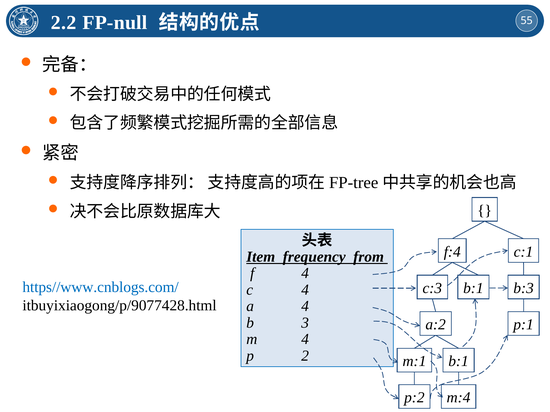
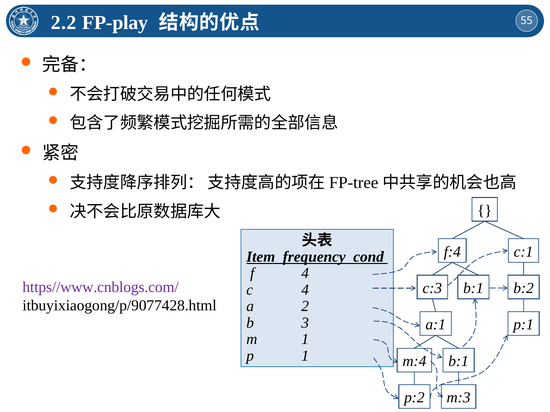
FP-null: FP-null -> FP-play
from: from -> cond
https//www.cnblogs.com/ colour: blue -> purple
b:3: b:3 -> b:2
a 4: 4 -> 2
a:2: a:2 -> a:1
m 4: 4 -> 1
p 2: 2 -> 1
m:1: m:1 -> m:4
m:4: m:4 -> m:3
